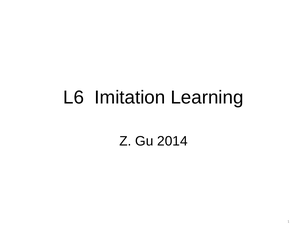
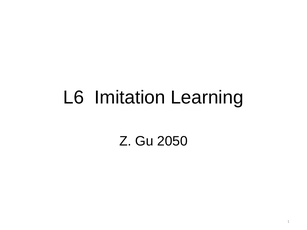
2014: 2014 -> 2050
